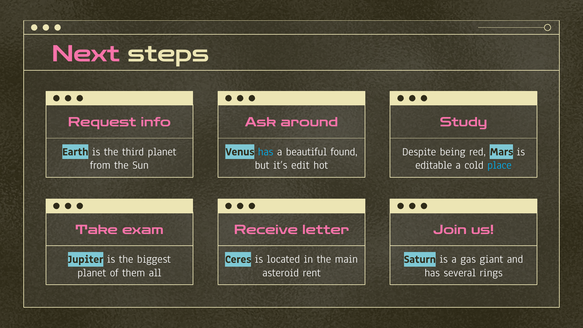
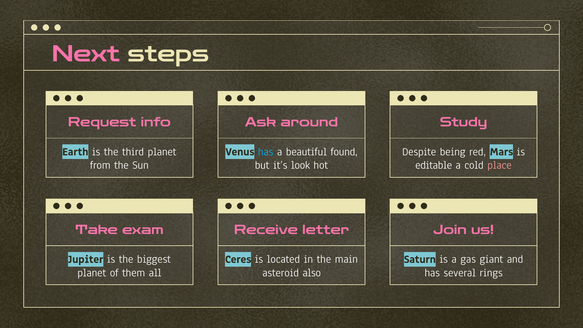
edit: edit -> look
place colour: light blue -> pink
rent: rent -> also
